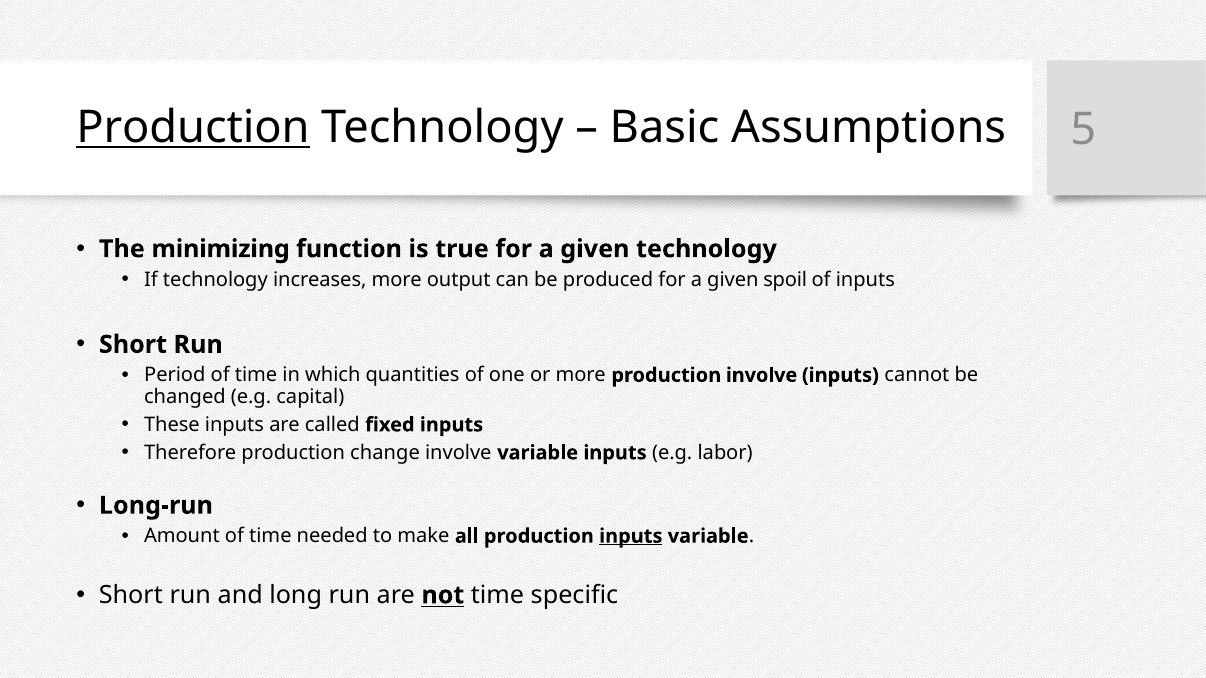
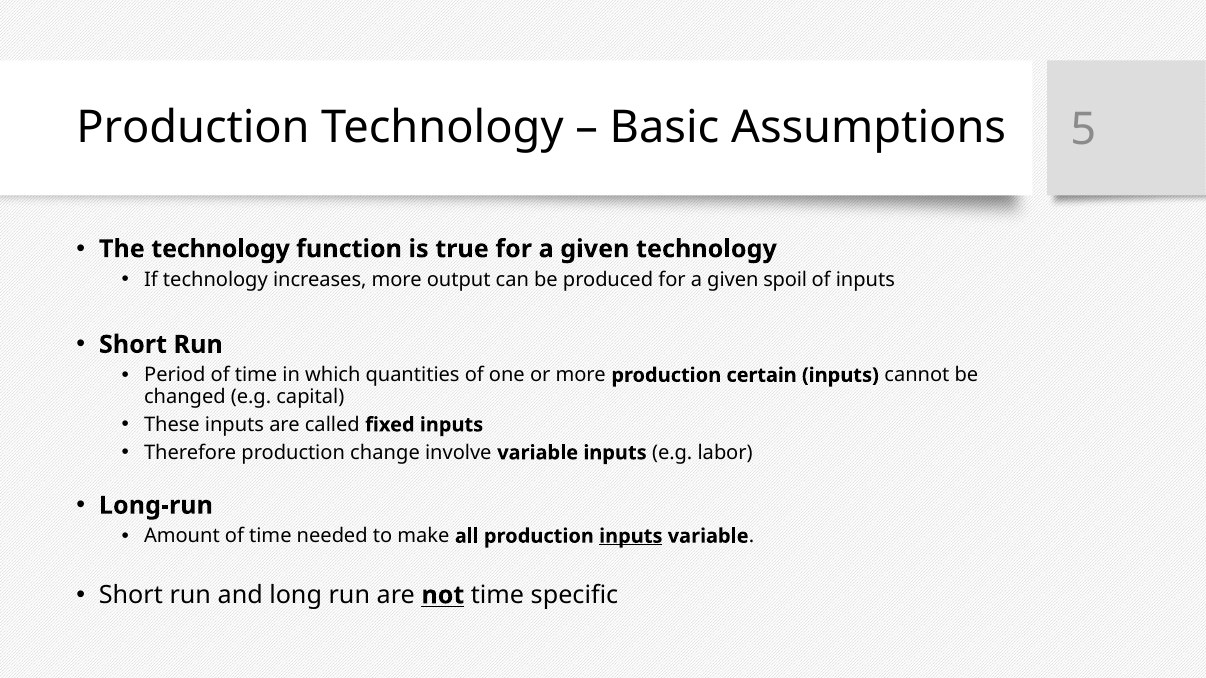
Production at (193, 128) underline: present -> none
The minimizing: minimizing -> technology
production involve: involve -> certain
